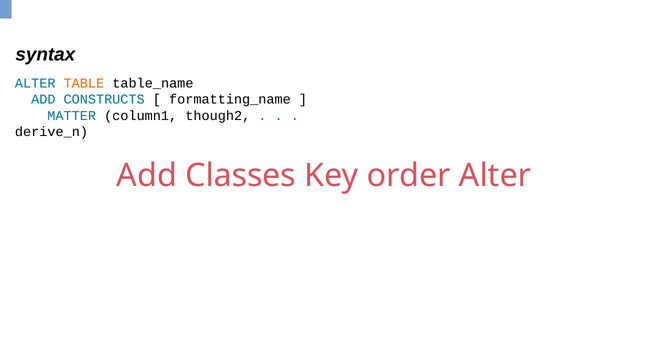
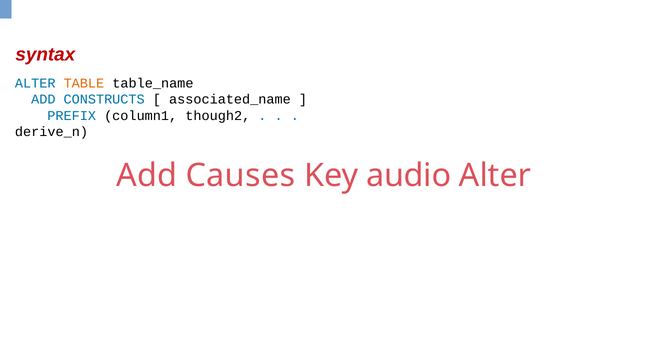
syntax colour: black -> red
formatting_name: formatting_name -> associated_name
MATTER: MATTER -> PREFIX
Classes: Classes -> Causes
order: order -> audio
